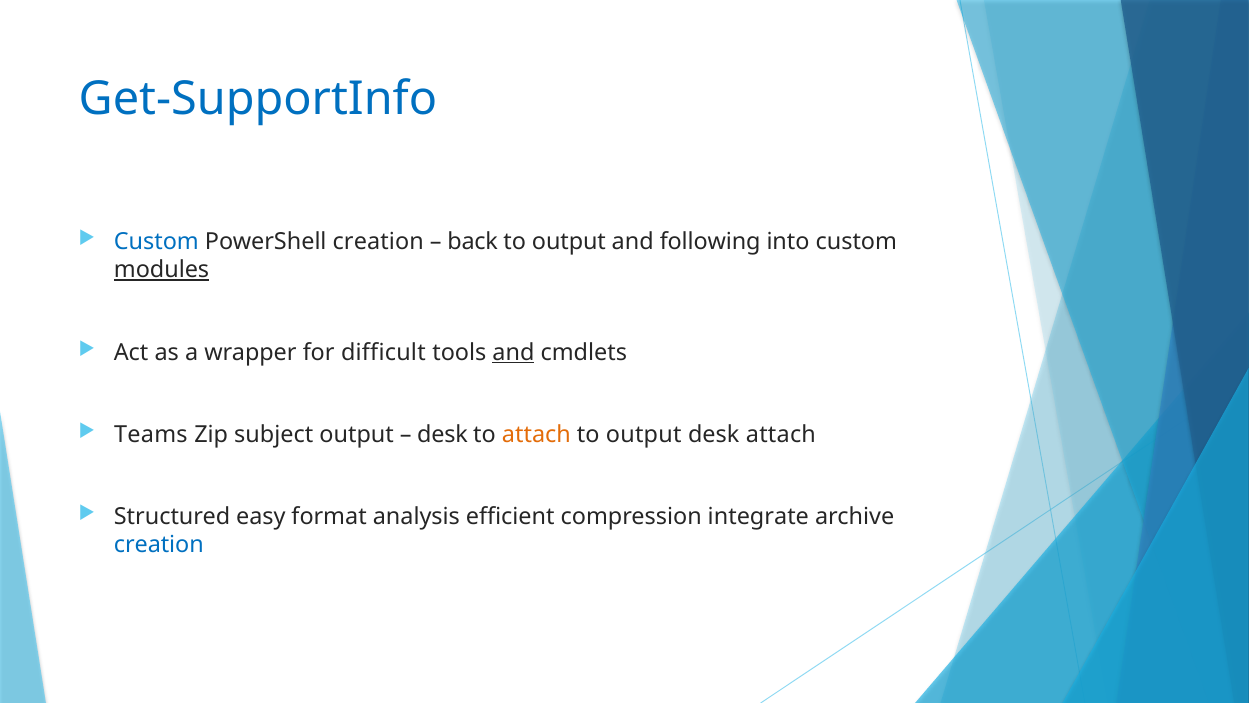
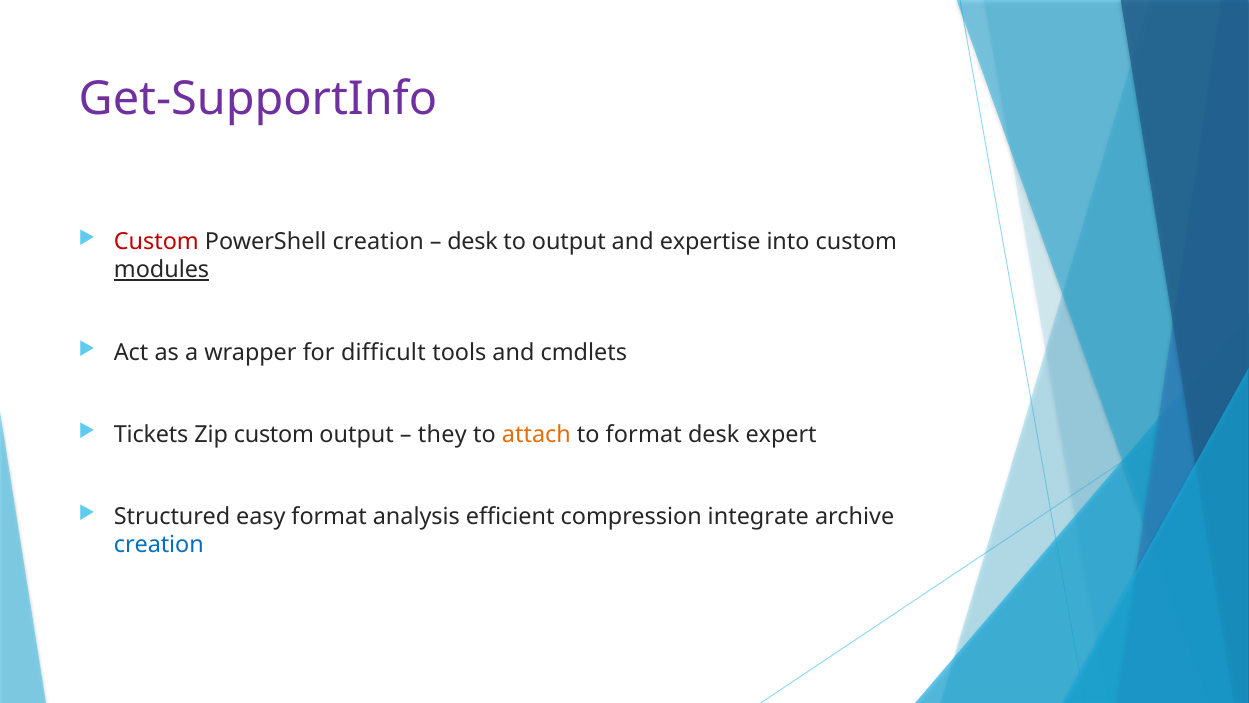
Get-SupportInfo colour: blue -> purple
Custom at (156, 242) colour: blue -> red
back at (473, 242): back -> desk
following: following -> expertise
and at (513, 352) underline: present -> none
Teams: Teams -> Tickets
Zip subject: subject -> custom
desk at (443, 434): desk -> they
output at (644, 434): output -> format
desk attach: attach -> expert
